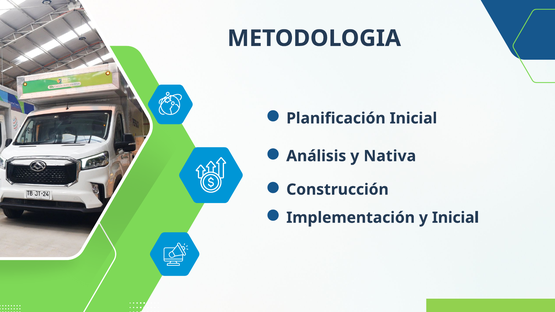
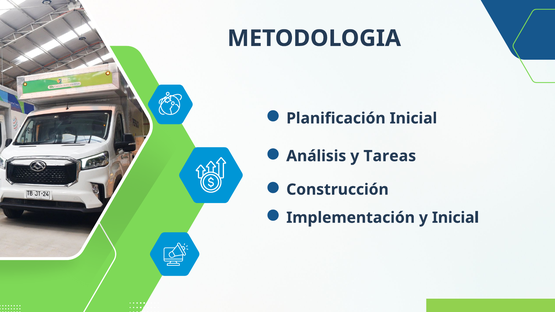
Nativa: Nativa -> Tareas
